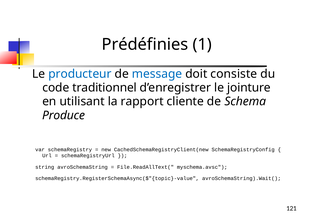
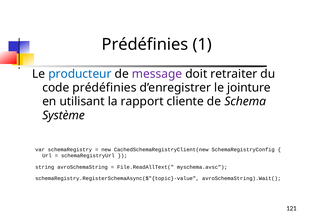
message colour: blue -> purple
consiste: consiste -> retraiter
code traditionnel: traditionnel -> prédéfinies
Produce: Produce -> Système
